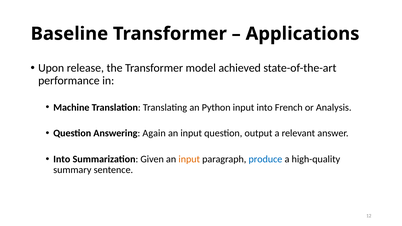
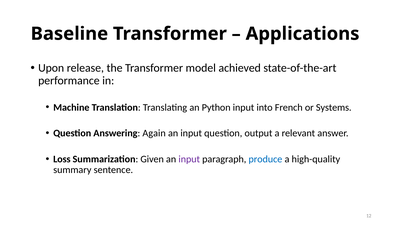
Analysis: Analysis -> Systems
Into at (62, 159): Into -> Loss
input at (189, 159) colour: orange -> purple
